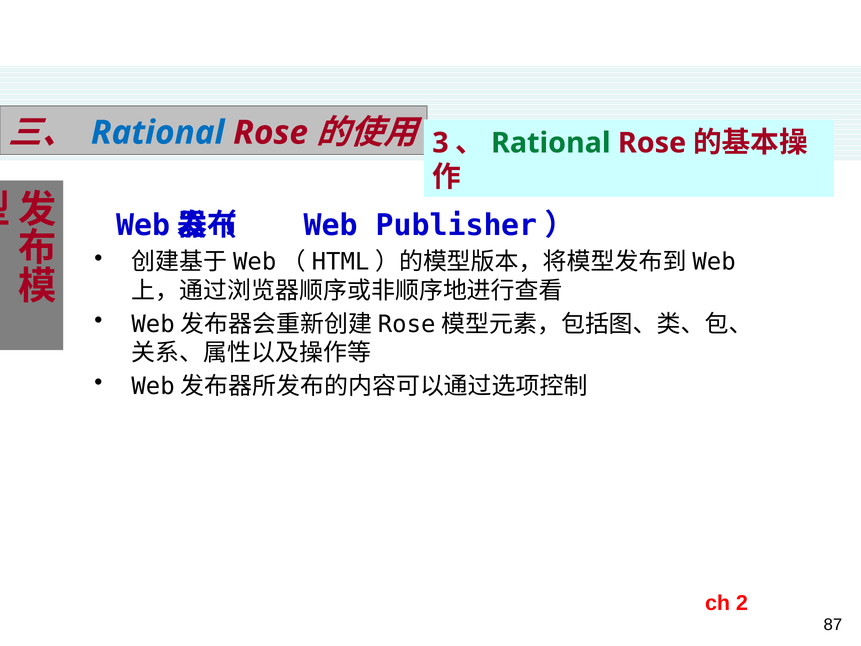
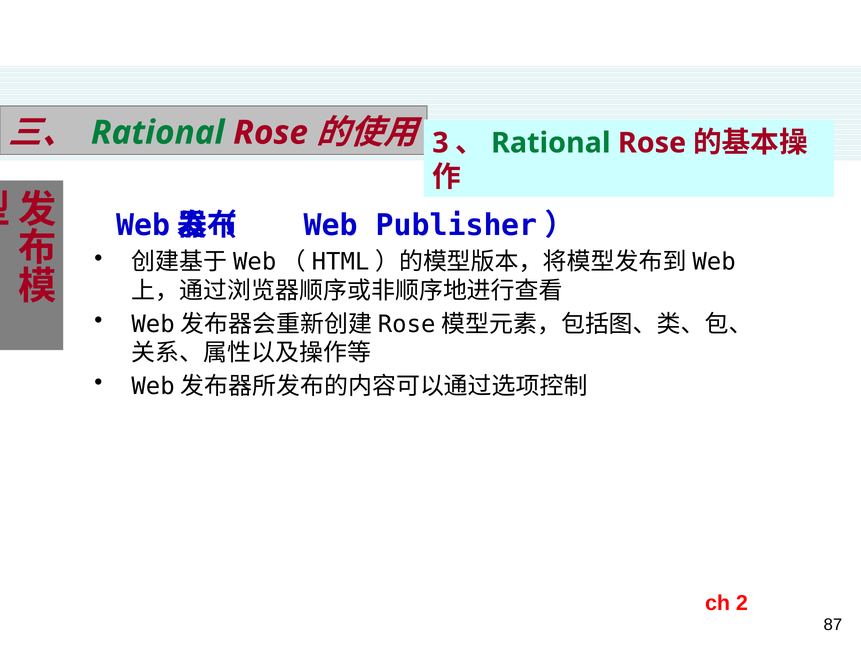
Rational at (158, 133) colour: blue -> green
